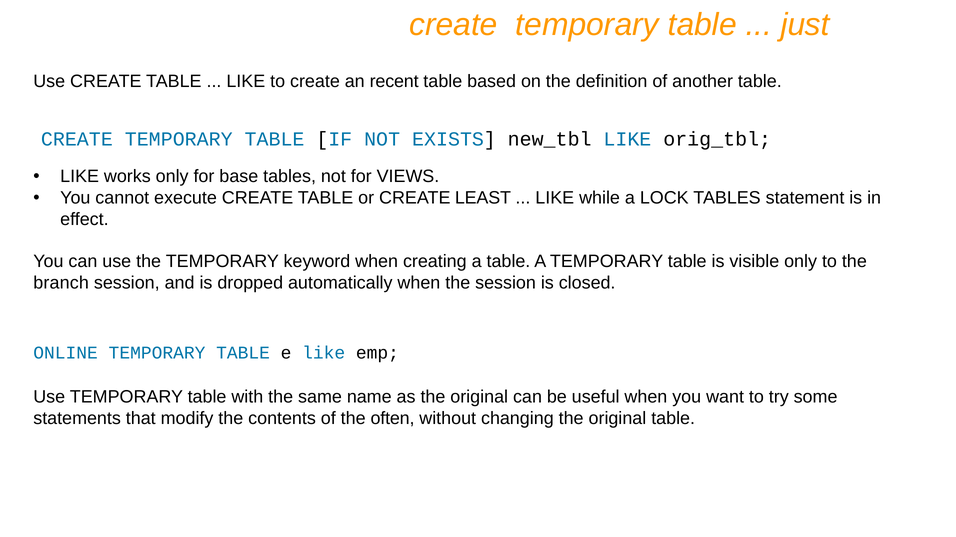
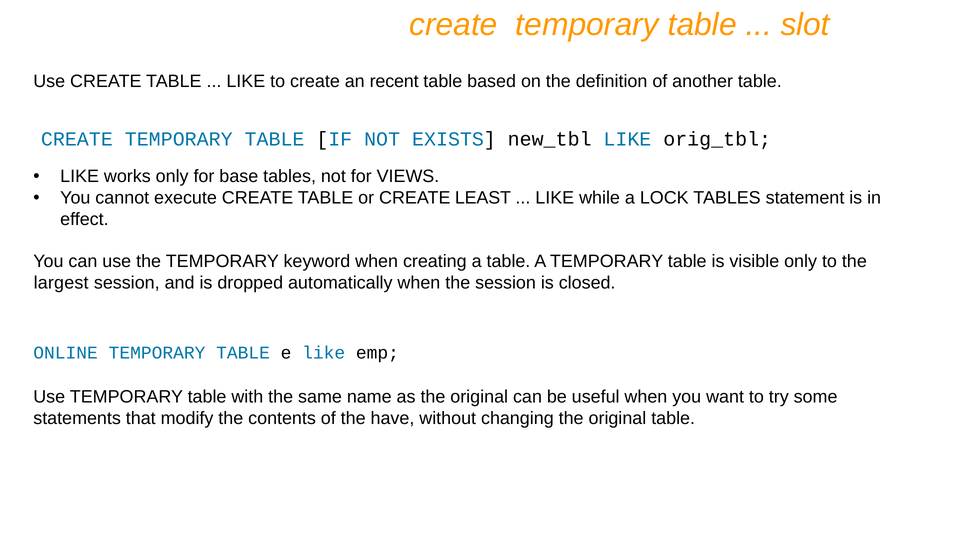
just: just -> slot
branch: branch -> largest
often: often -> have
